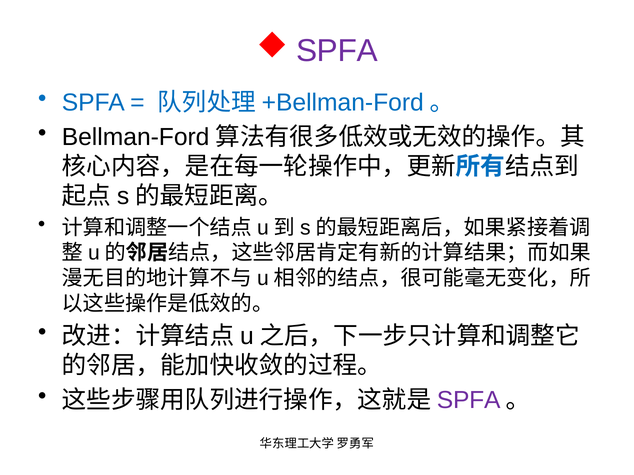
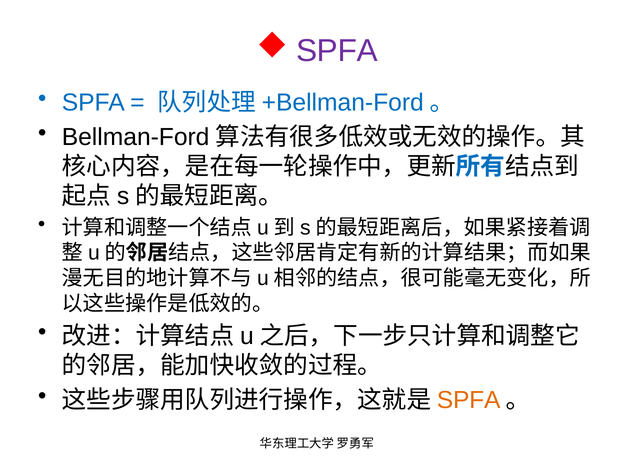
SPFA at (469, 401) colour: purple -> orange
